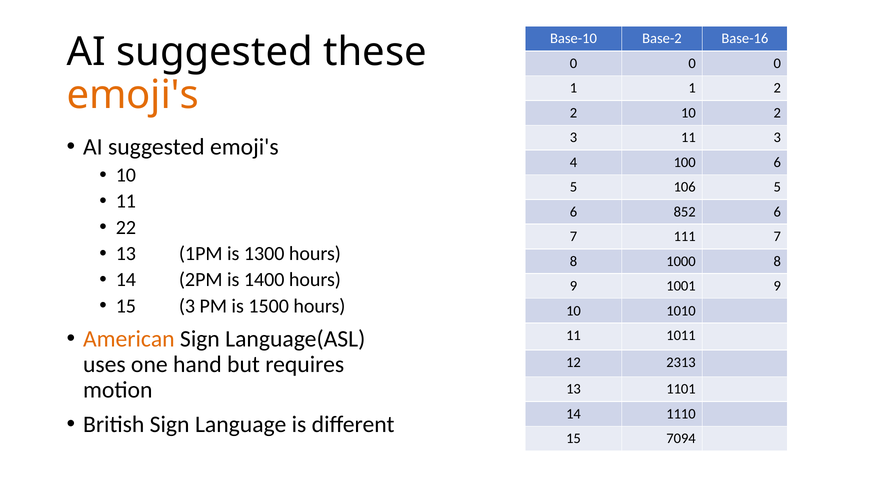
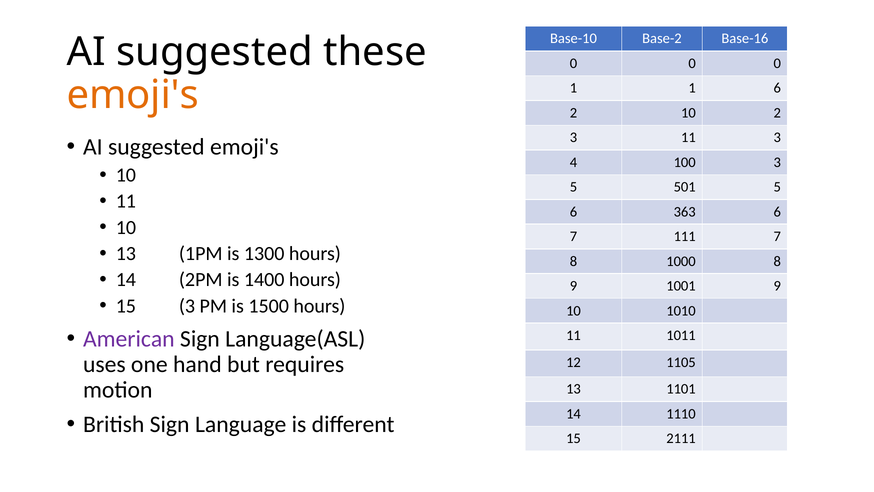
1 2: 2 -> 6
100 6: 6 -> 3
106: 106 -> 501
852: 852 -> 363
22 at (126, 227): 22 -> 10
American colour: orange -> purple
2313: 2313 -> 1105
7094: 7094 -> 2111
